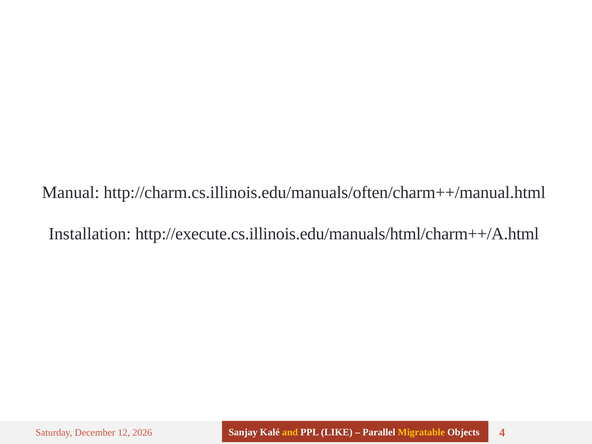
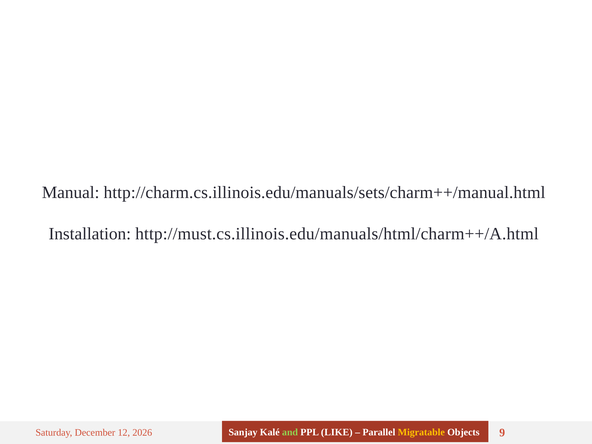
http://charm.cs.illinois.edu/manuals/often/charm++/manual.html: http://charm.cs.illinois.edu/manuals/often/charm++/manual.html -> http://charm.cs.illinois.edu/manuals/sets/charm++/manual.html
http://execute.cs.illinois.edu/manuals/html/charm++/A.html: http://execute.cs.illinois.edu/manuals/html/charm++/A.html -> http://must.cs.illinois.edu/manuals/html/charm++/A.html
and colour: yellow -> light green
4: 4 -> 9
